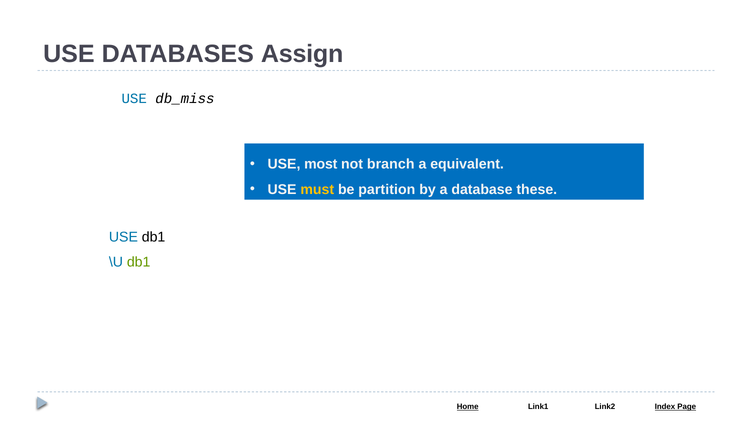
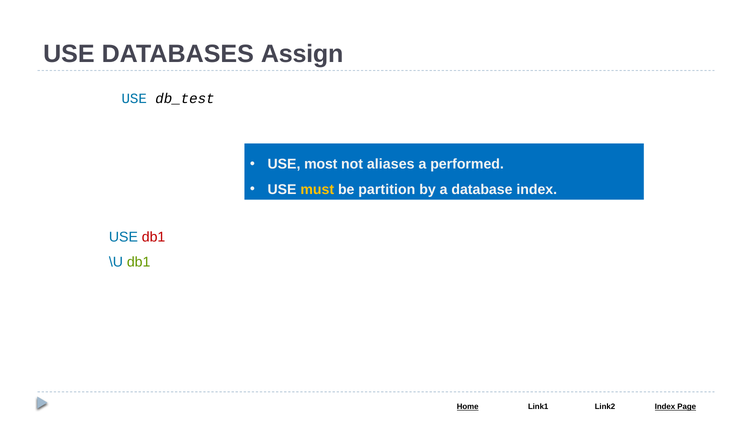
db_miss: db_miss -> db_test
branch: branch -> aliases
equivalent: equivalent -> performed
database these: these -> index
db1 at (154, 237) colour: black -> red
